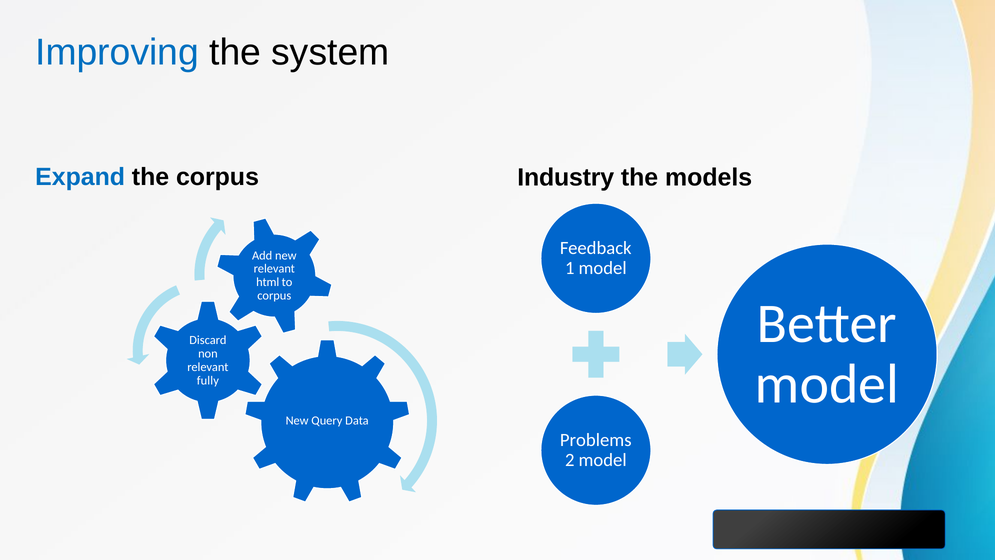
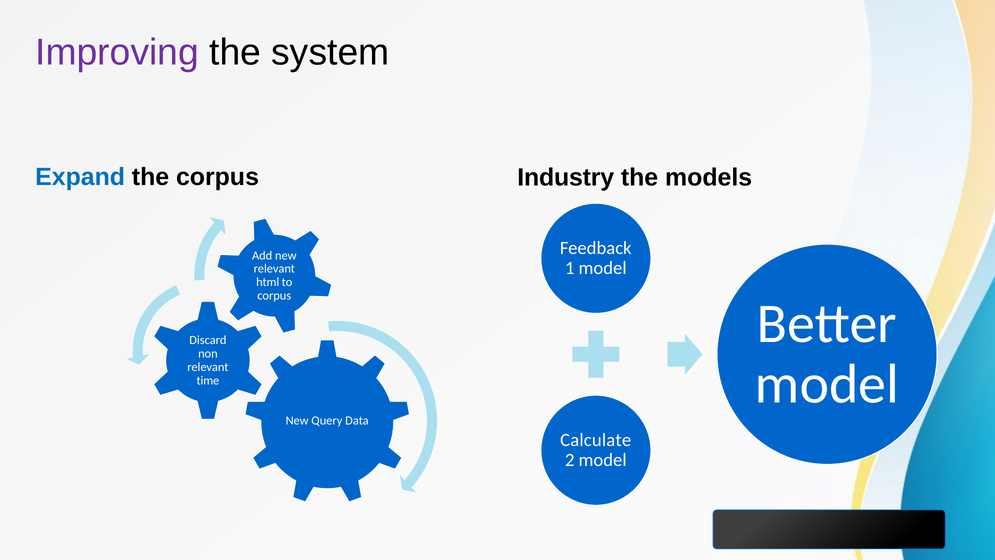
Improving colour: blue -> purple
fully: fully -> time
Problems: Problems -> Calculate
